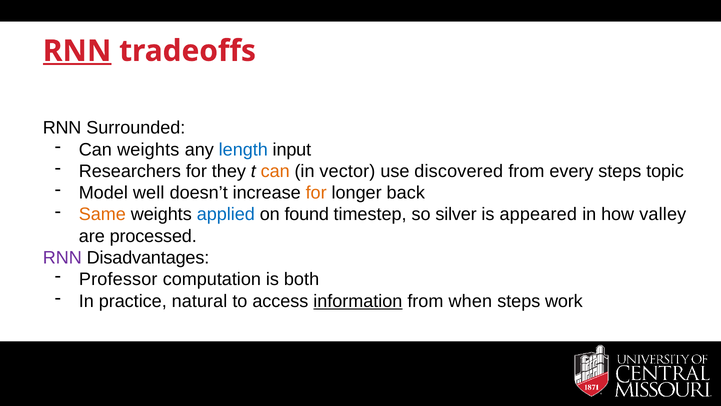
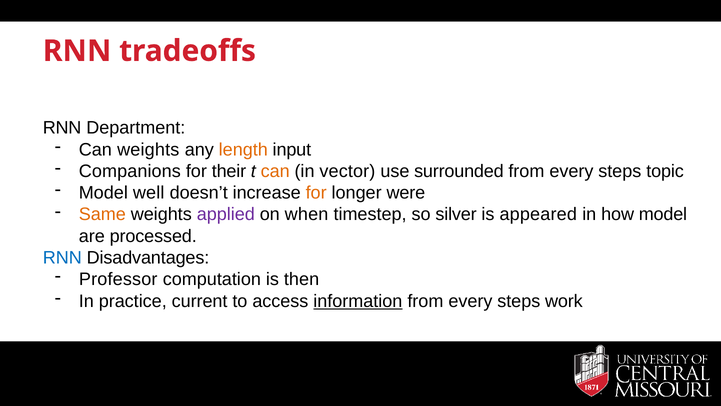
RNN at (77, 51) underline: present -> none
Surrounded: Surrounded -> Department
length colour: blue -> orange
Researchers: Researchers -> Companions
they: they -> their
discovered: discovered -> surrounded
back: back -> were
applied colour: blue -> purple
found: found -> when
how valley: valley -> model
RNN at (62, 258) colour: purple -> blue
both: both -> then
natural: natural -> current
when at (470, 301): when -> every
